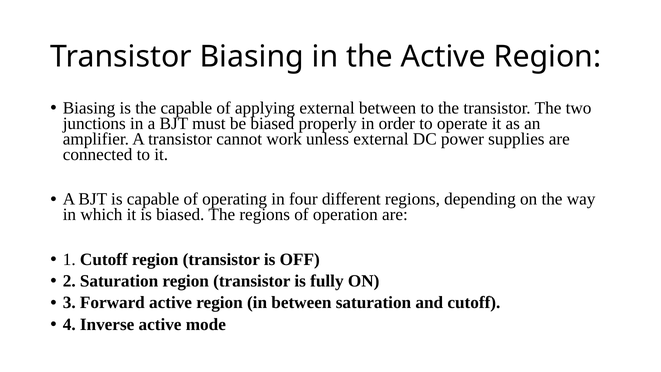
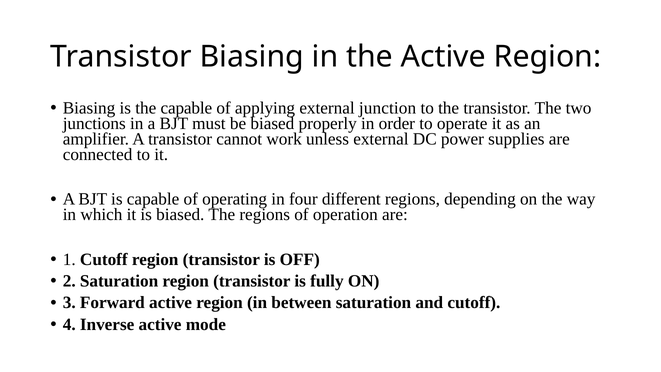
external between: between -> junction
